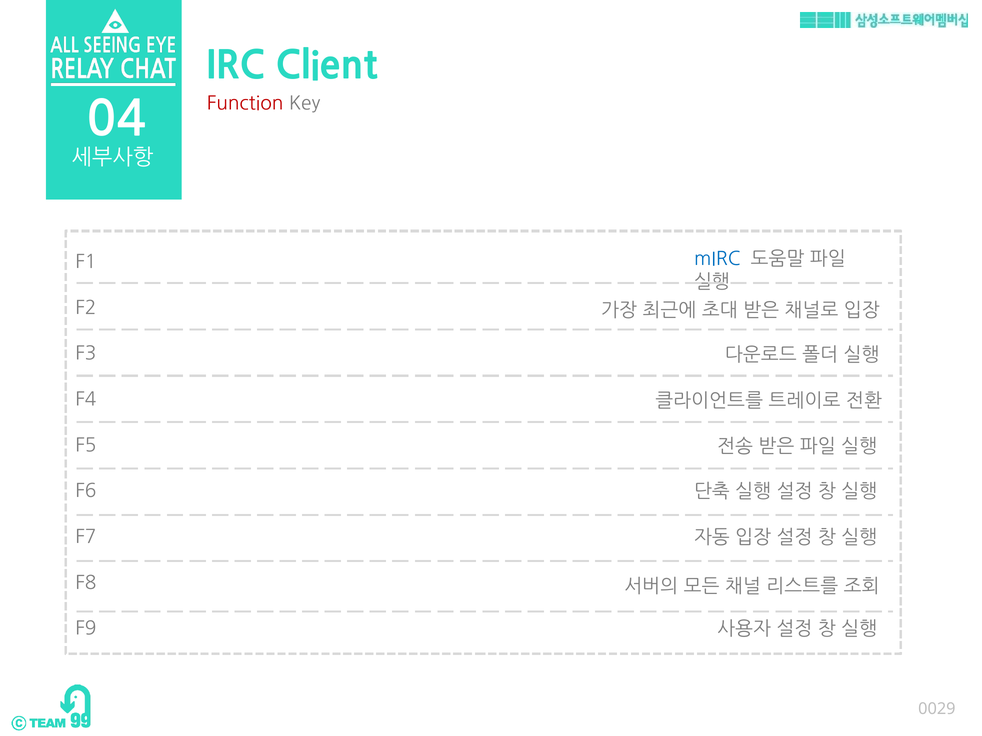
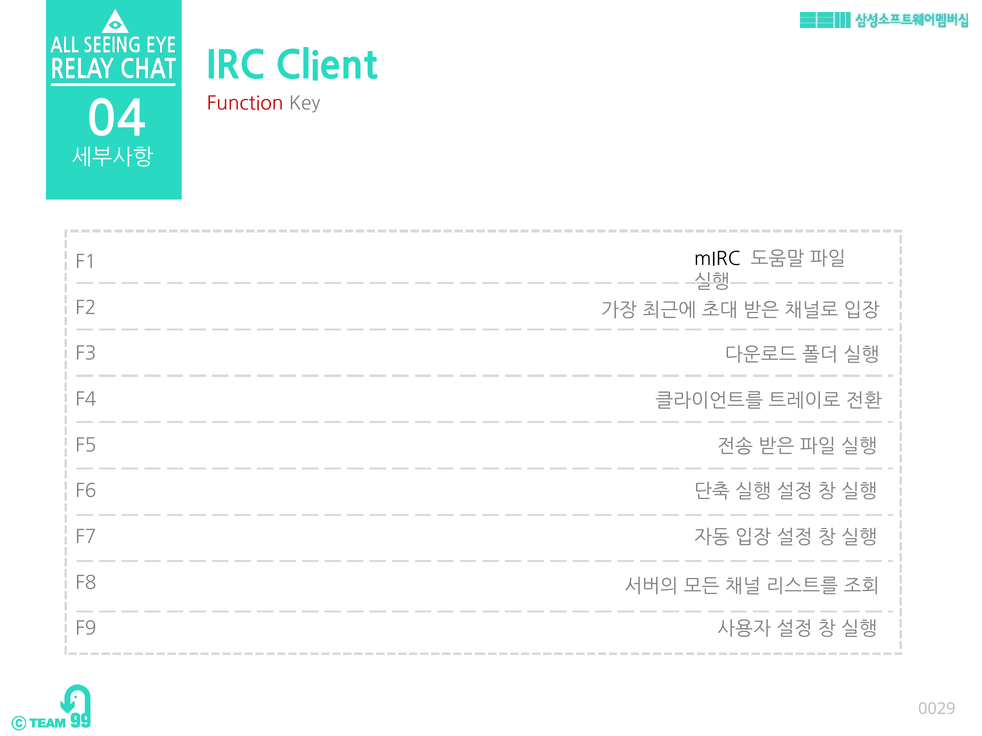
mIRC colour: blue -> black
